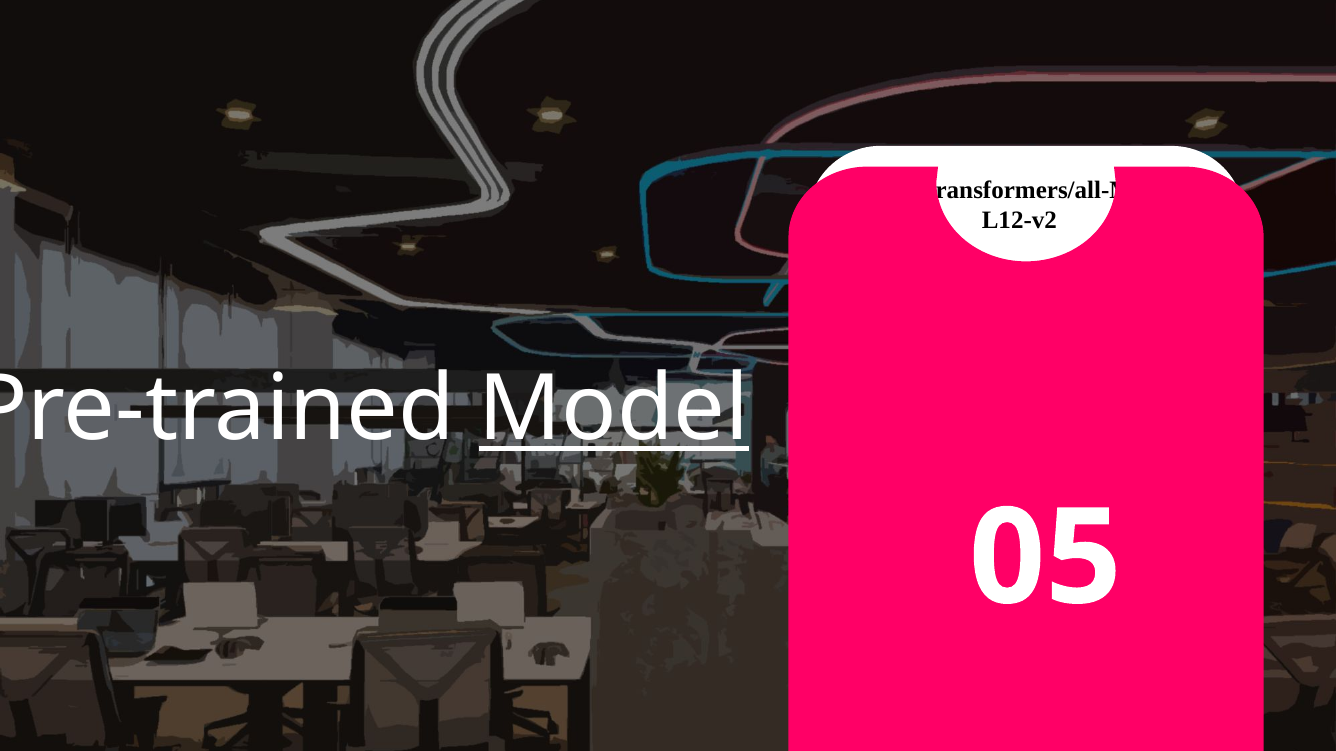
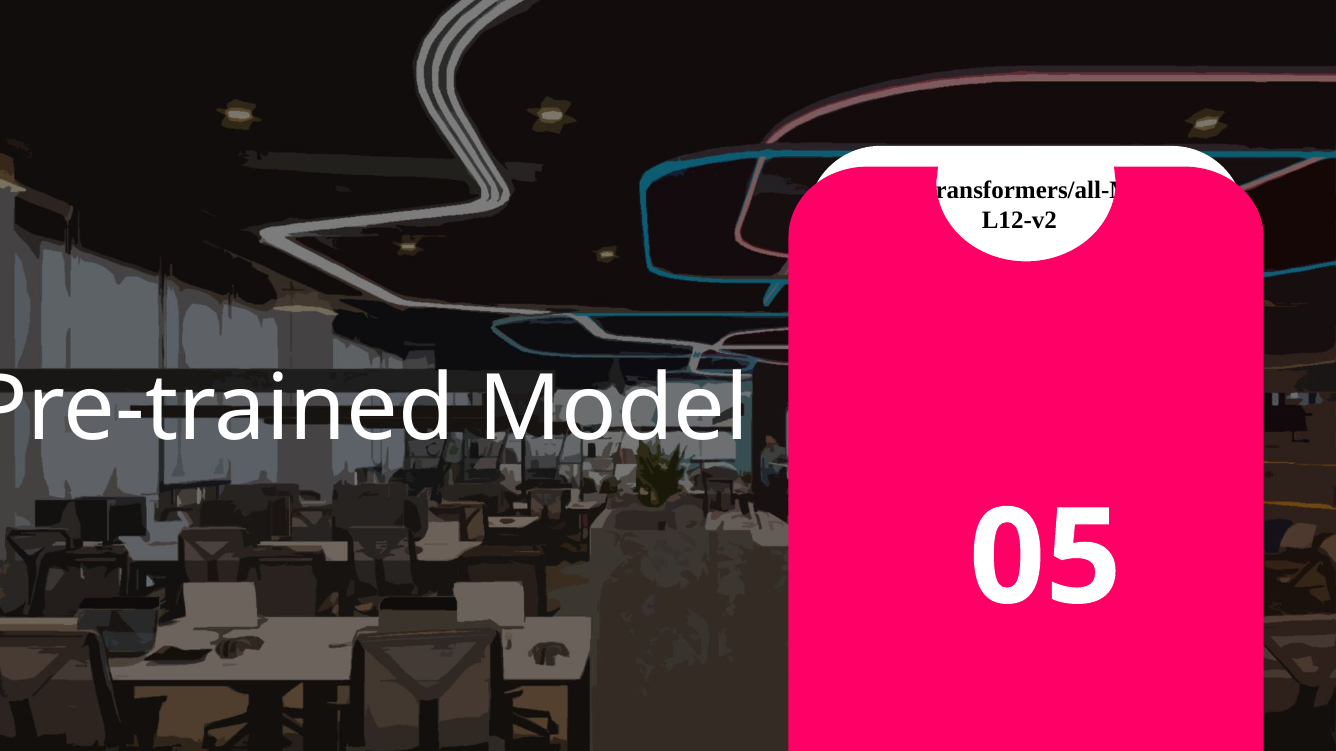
Model underline: present -> none
